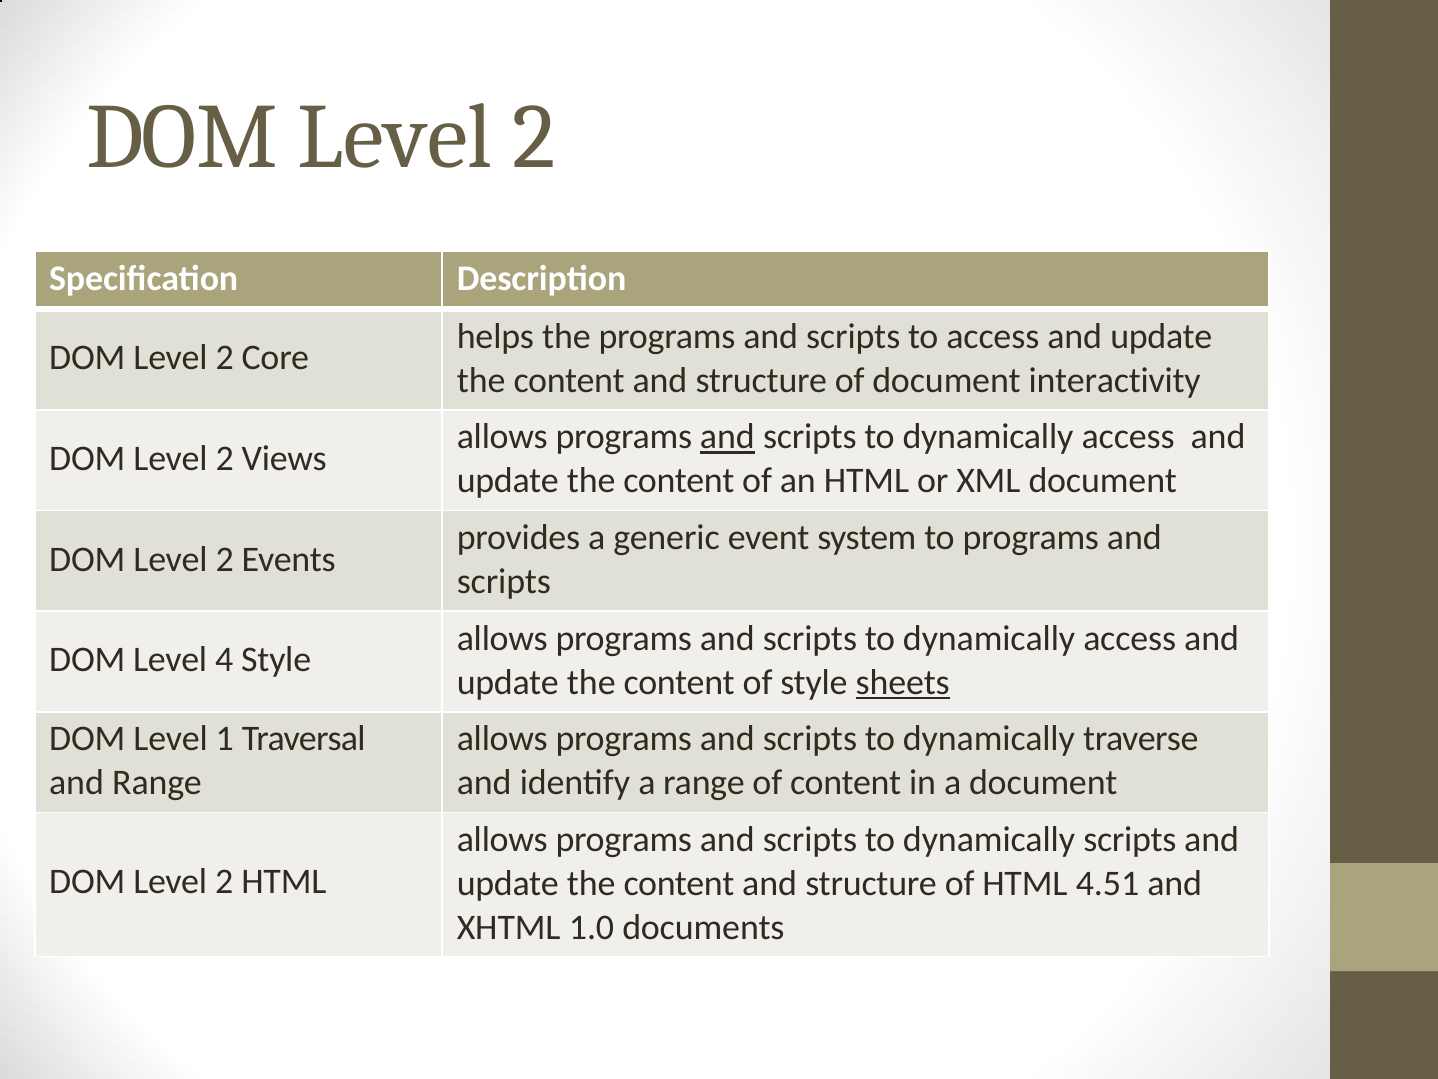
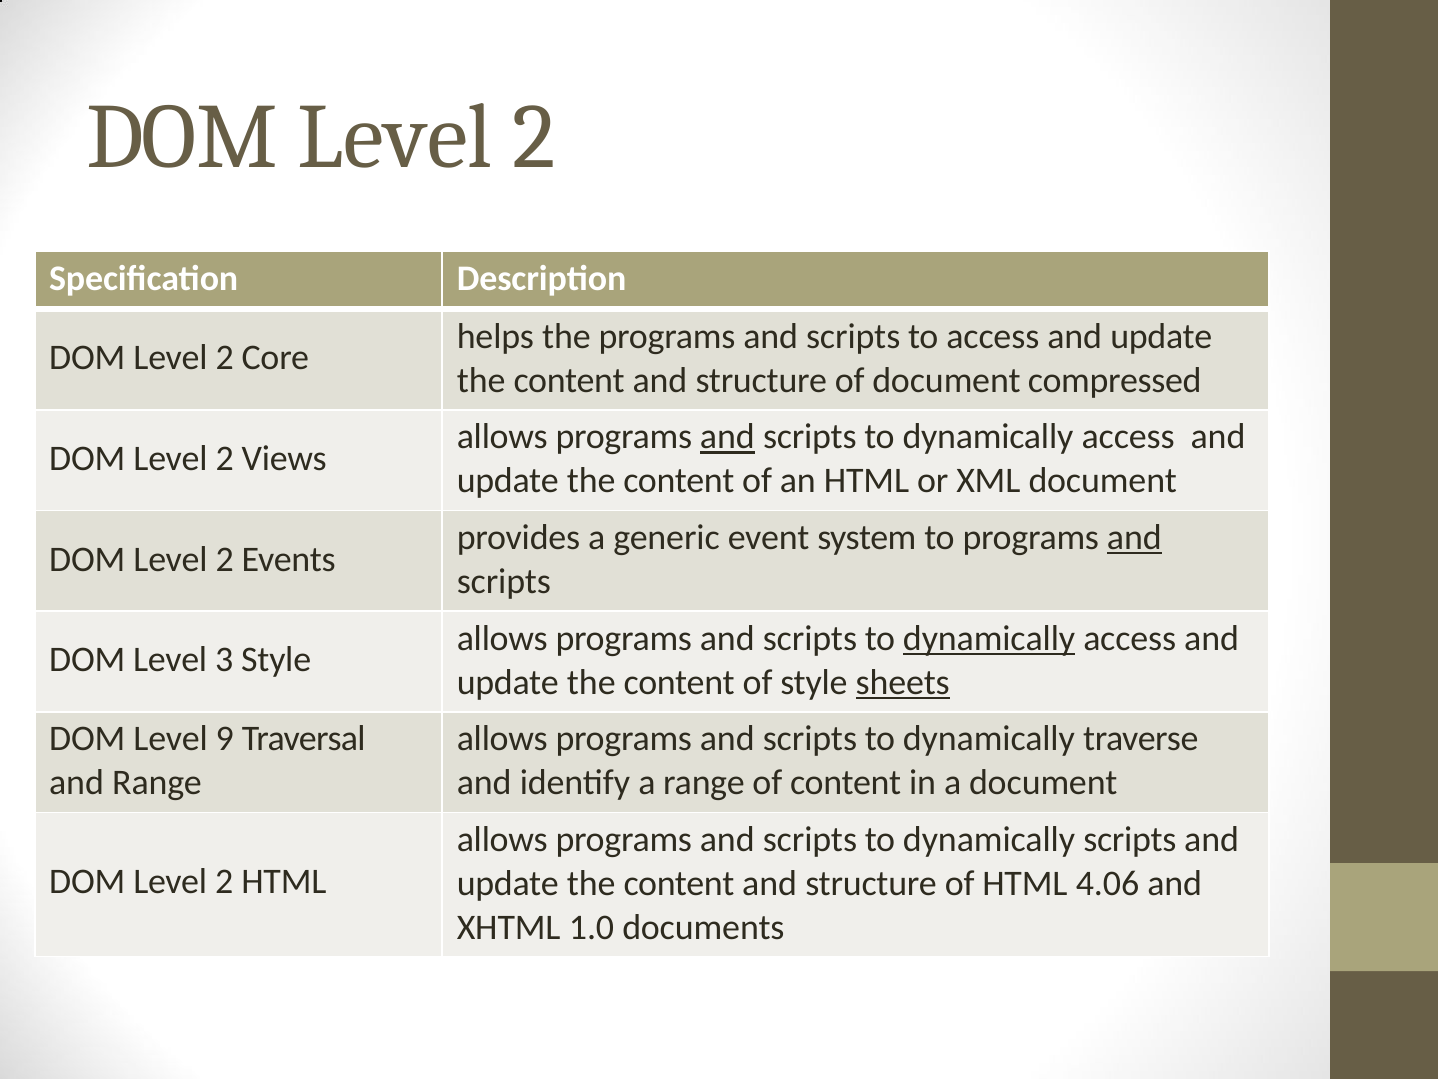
interactivity: interactivity -> compressed
and at (1134, 537) underline: none -> present
dynamically at (989, 638) underline: none -> present
4: 4 -> 3
1: 1 -> 9
4.51: 4.51 -> 4.06
